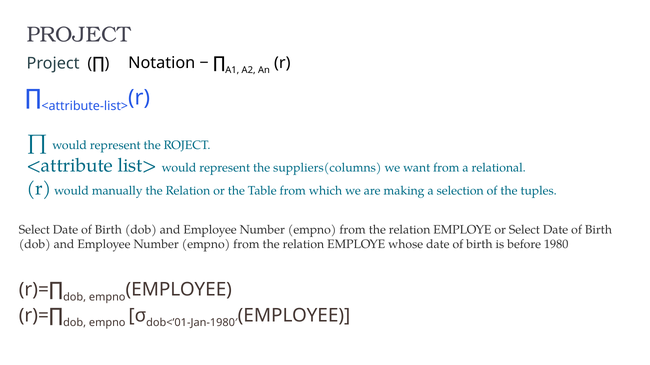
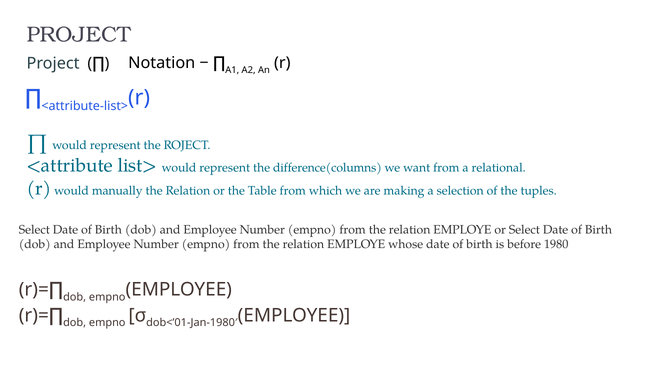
suppliers(columns: suppliers(columns -> difference(columns
